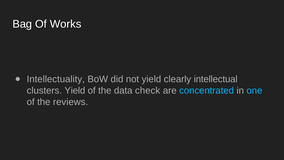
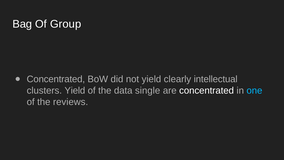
Works: Works -> Group
Intellectuality at (56, 79): Intellectuality -> Concentrated
check: check -> single
concentrated at (207, 90) colour: light blue -> white
